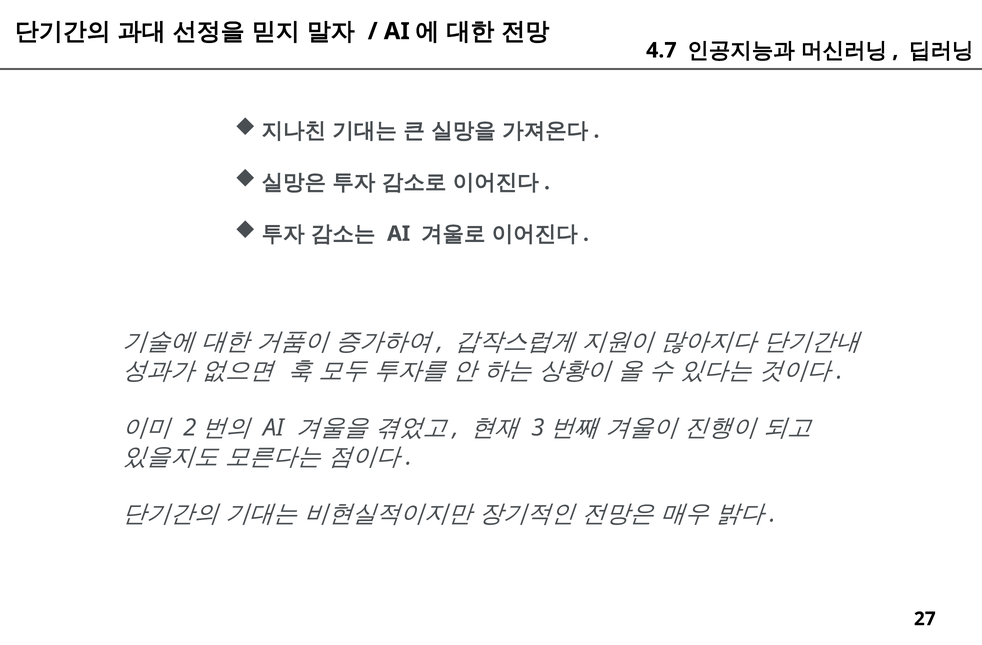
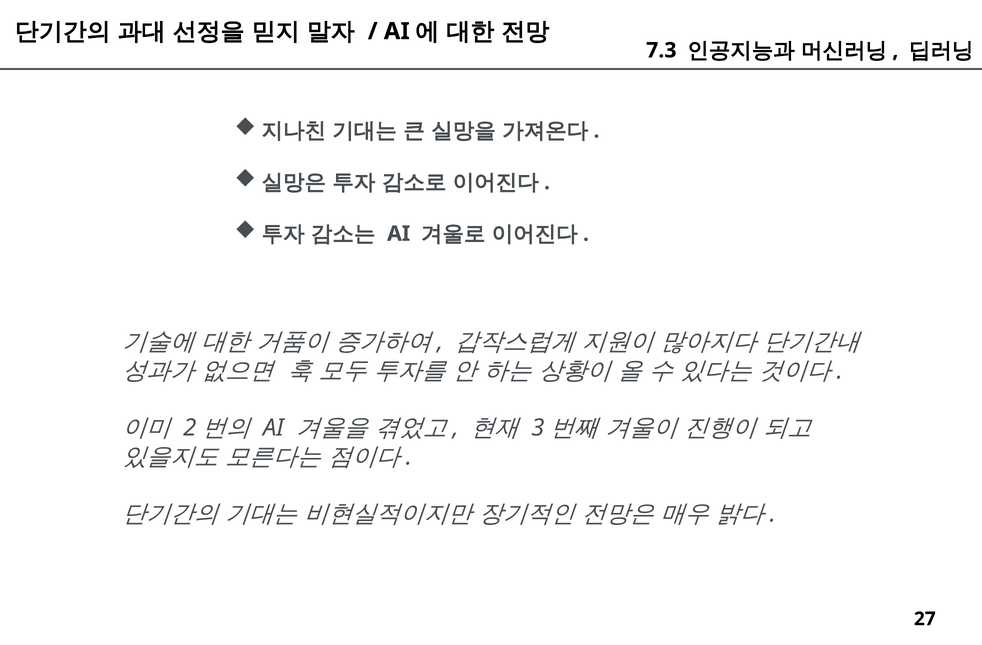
4.7: 4.7 -> 7.3
